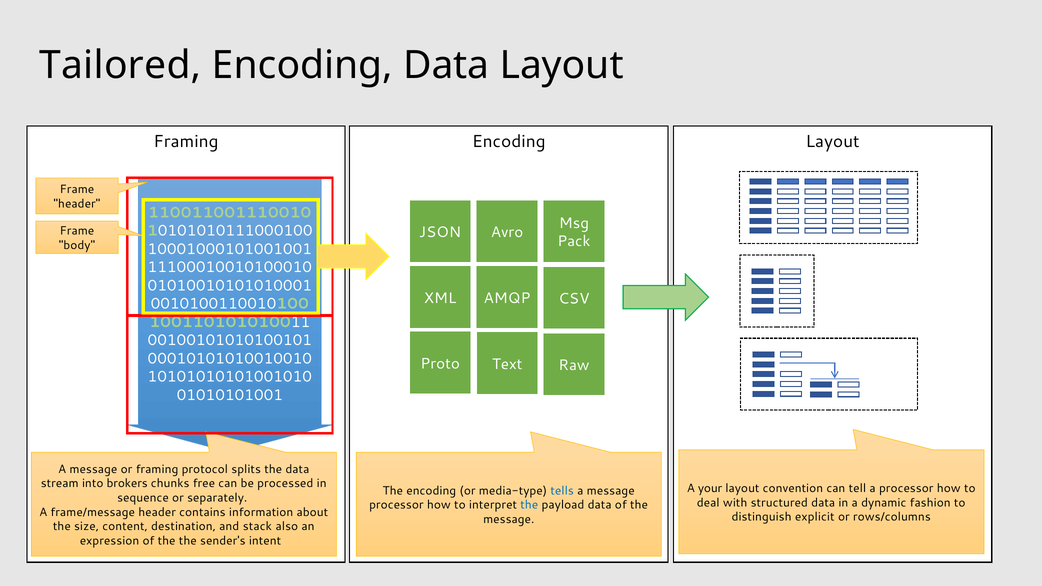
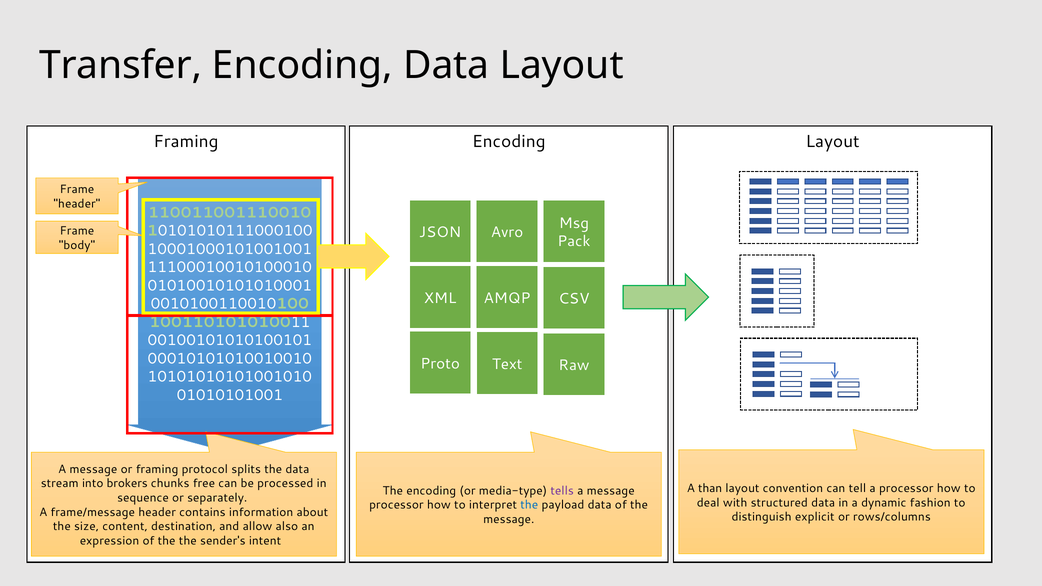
Tailored: Tailored -> Transfer
your: your -> than
tells colour: blue -> purple
stack: stack -> allow
